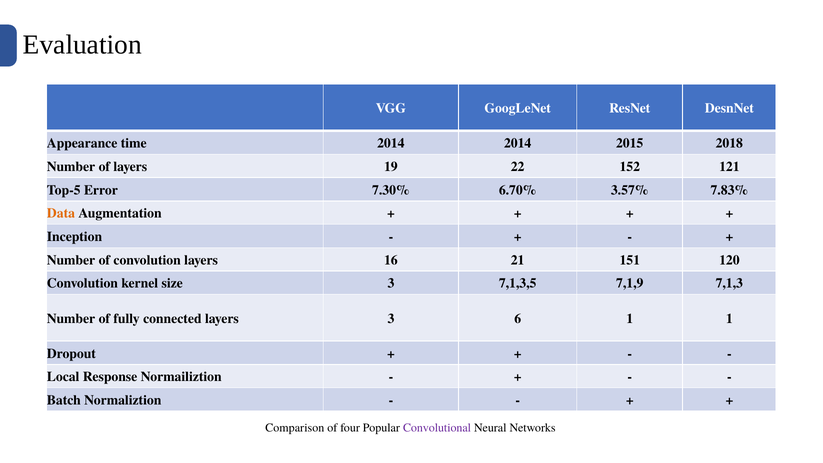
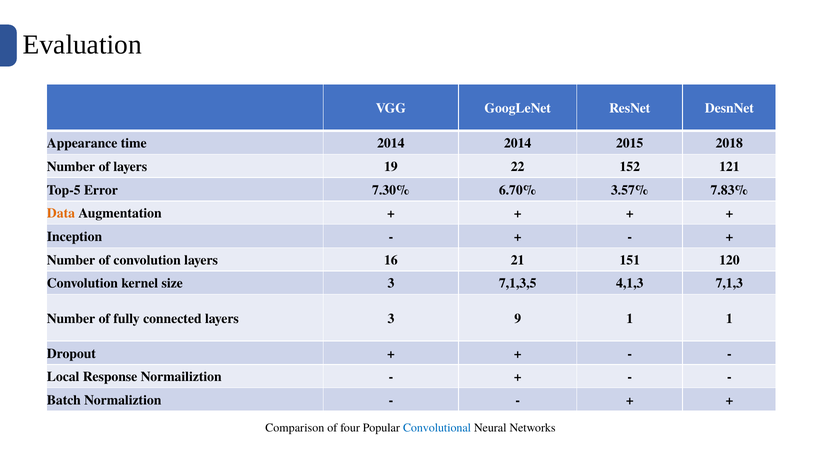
7,1,9: 7,1,9 -> 4,1,3
6: 6 -> 9
Convolutional colour: purple -> blue
